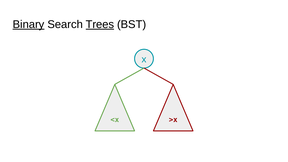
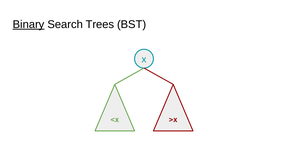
Trees underline: present -> none
